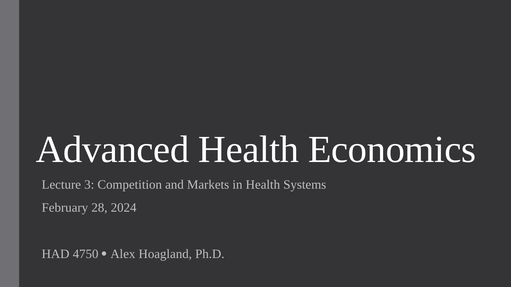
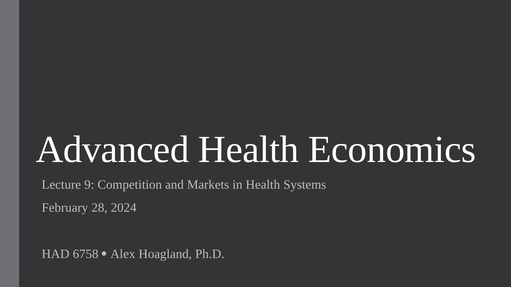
3: 3 -> 9
4750: 4750 -> 6758
